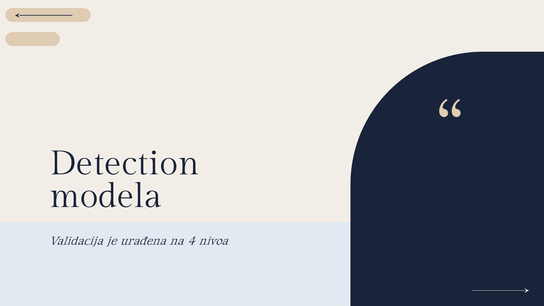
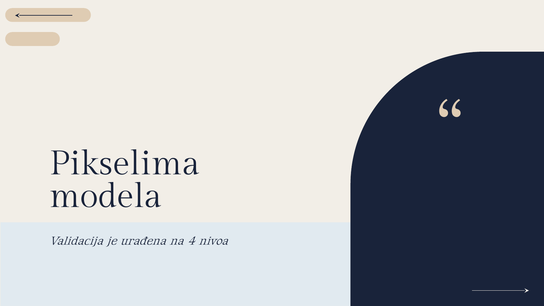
Detection: Detection -> Pikselima
